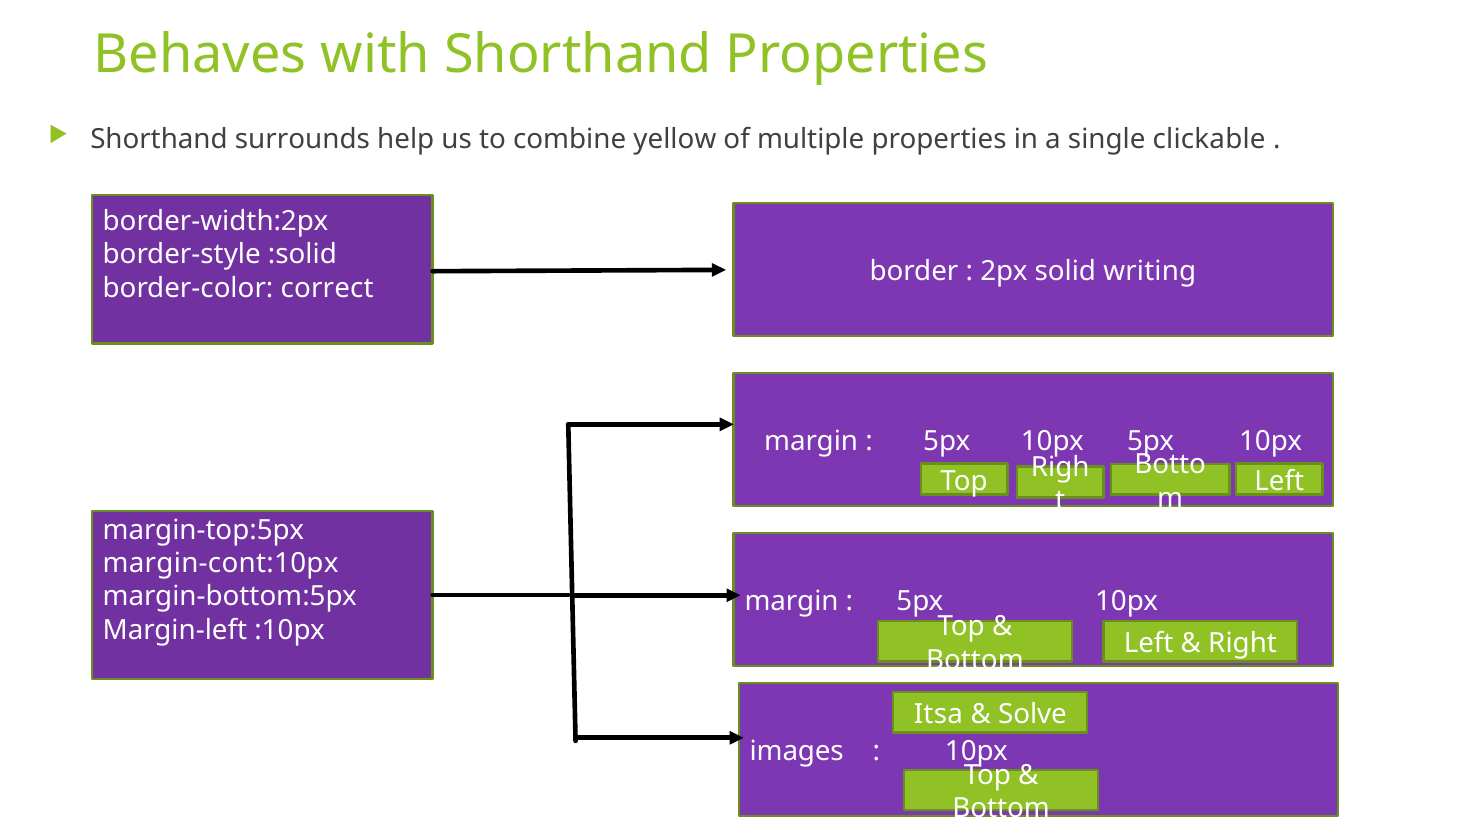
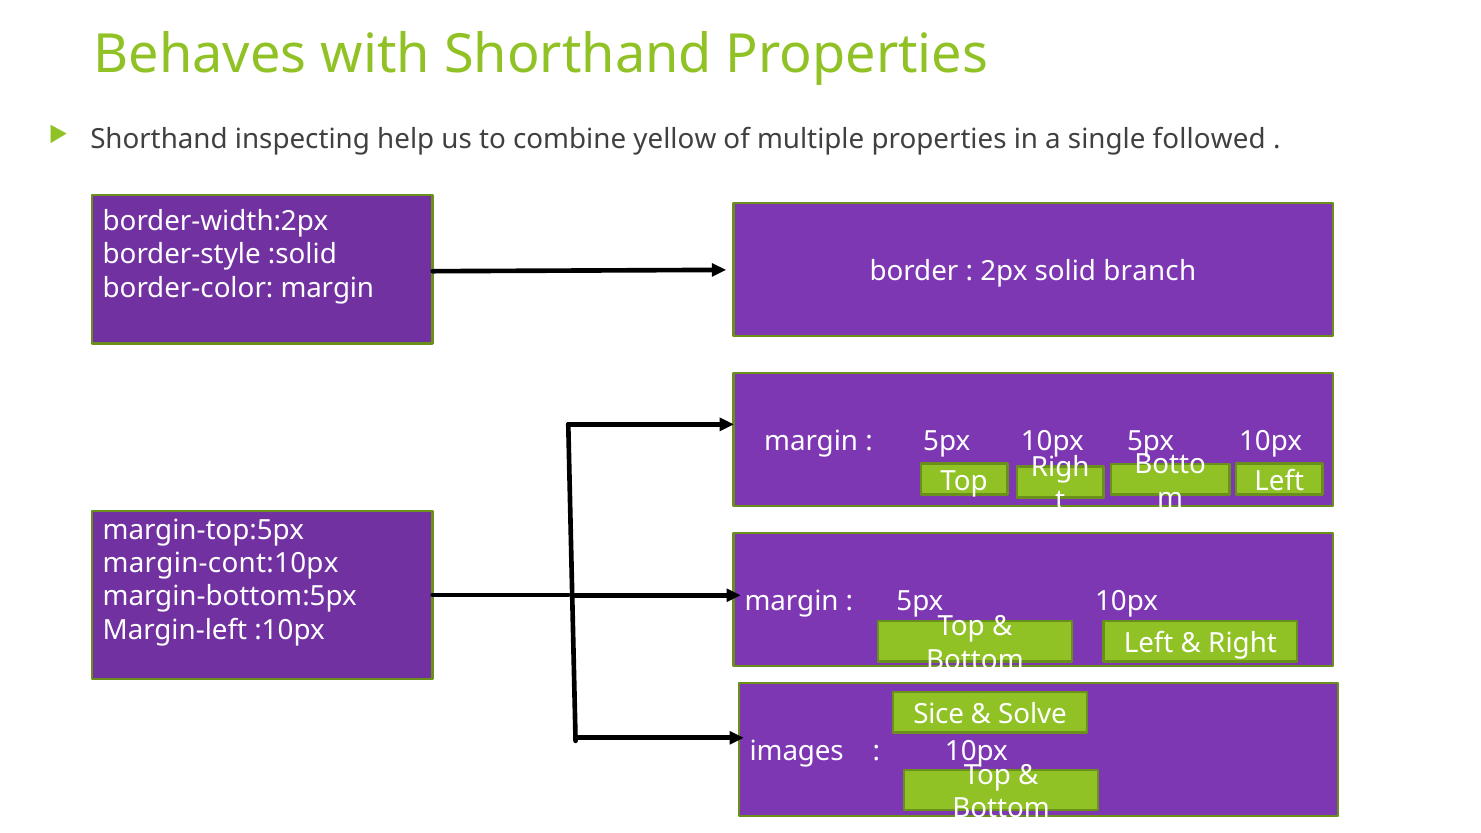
surrounds: surrounds -> inspecting
clickable: clickable -> followed
writing: writing -> branch
border-color correct: correct -> margin
Itsa: Itsa -> Sice
